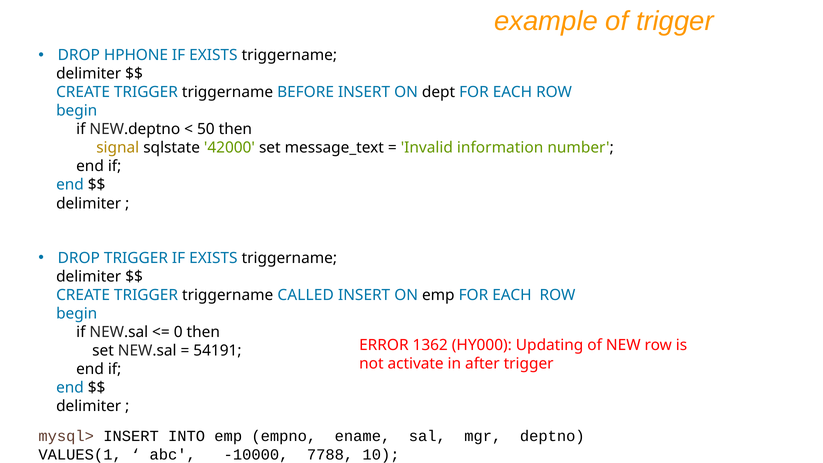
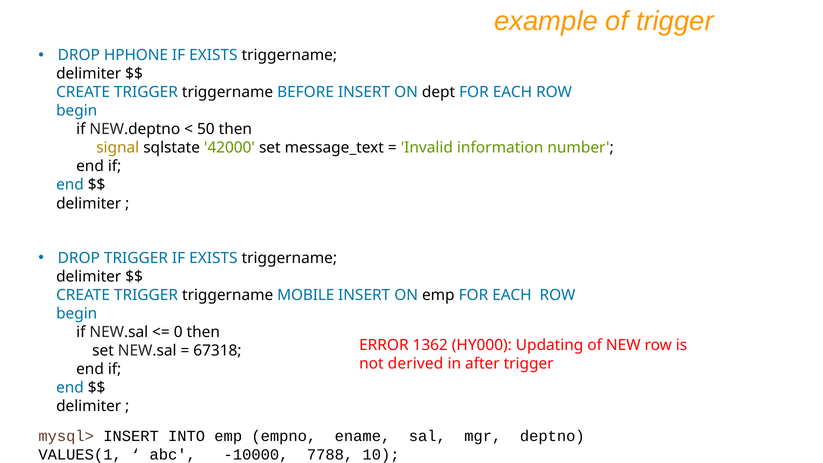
CALLED: CALLED -> MOBILE
54191: 54191 -> 67318
activate: activate -> derived
